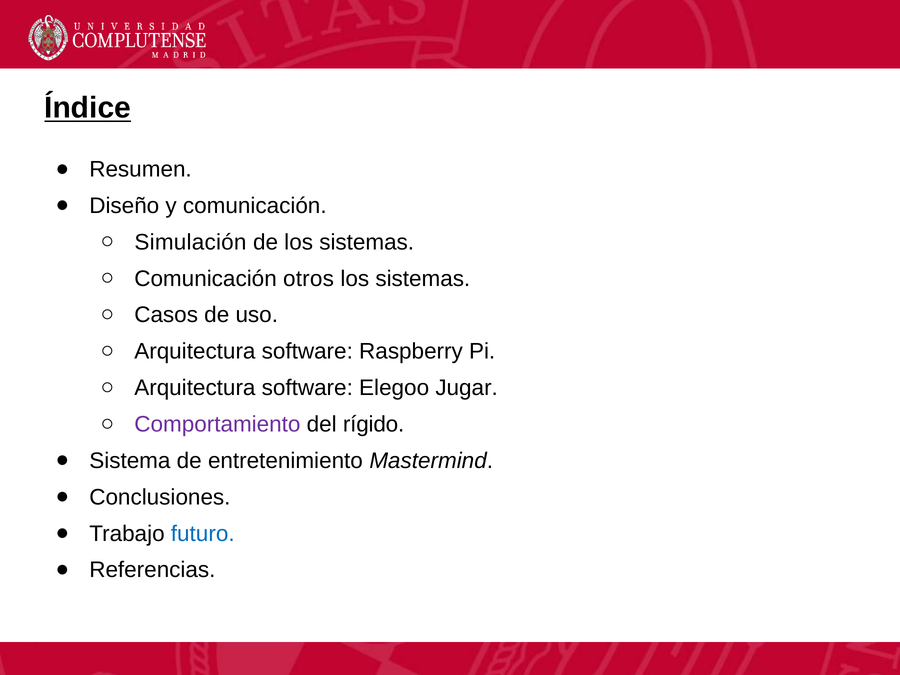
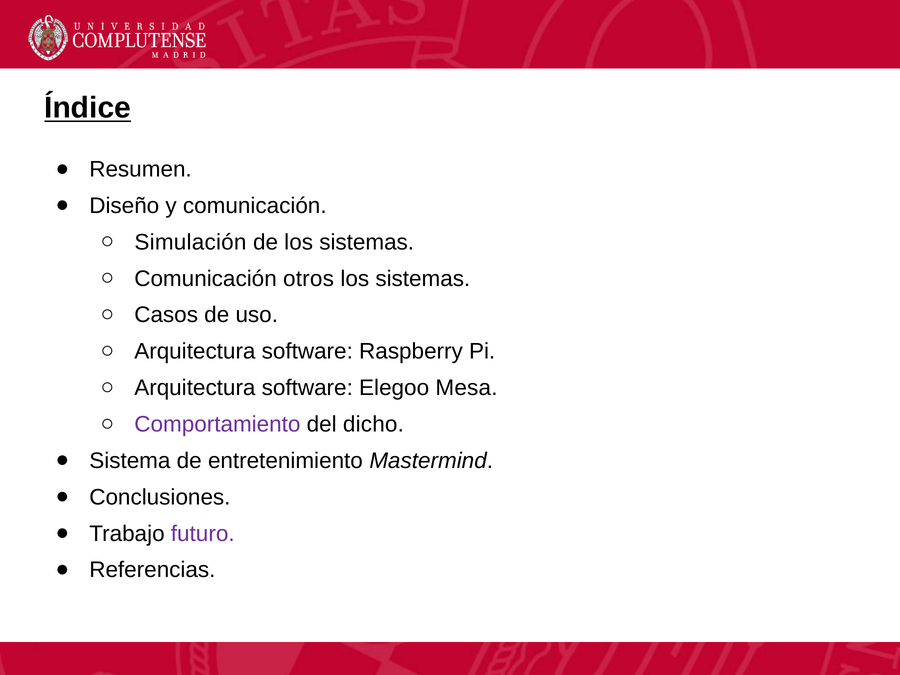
Jugar: Jugar -> Mesa
rígido: rígido -> dicho
futuro colour: blue -> purple
